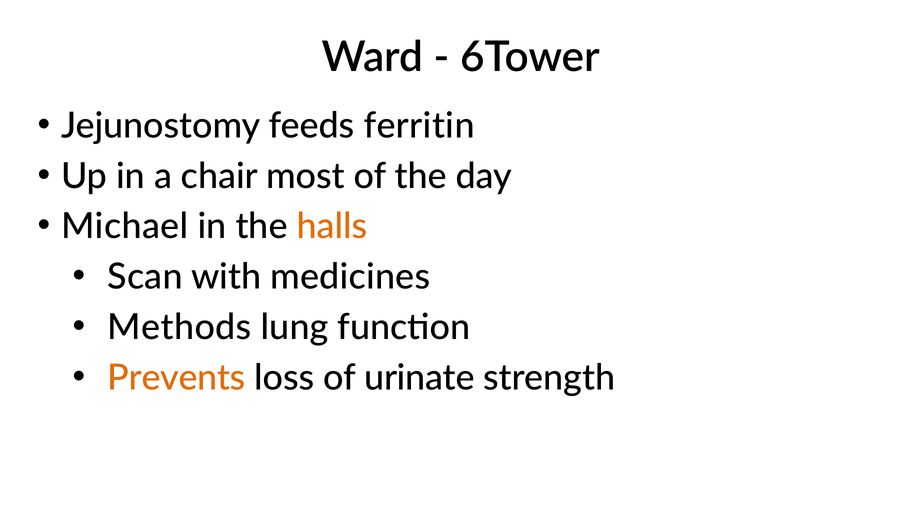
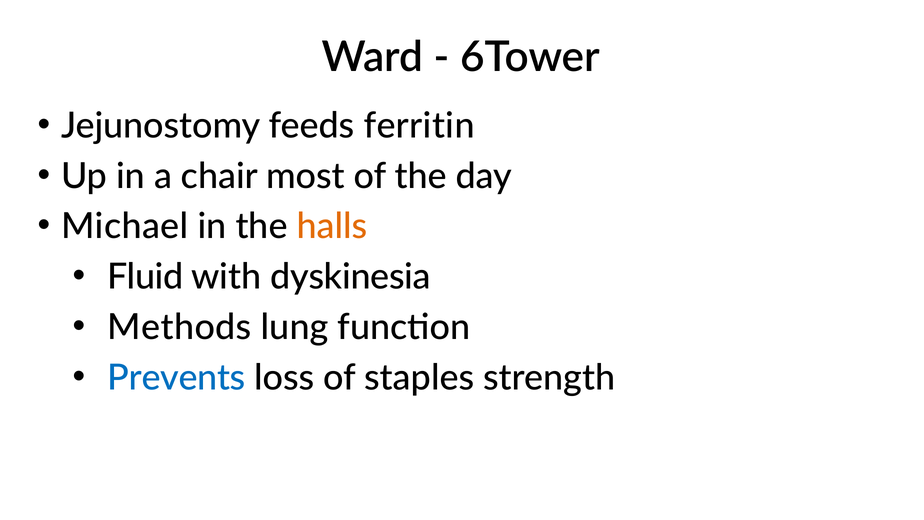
Scan: Scan -> Fluid
medicines: medicines -> dyskinesia
Prevents colour: orange -> blue
urinate: urinate -> staples
